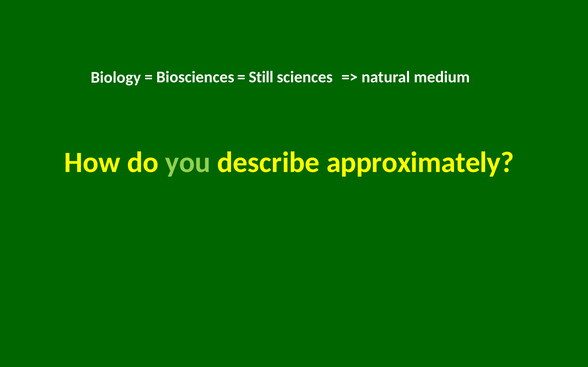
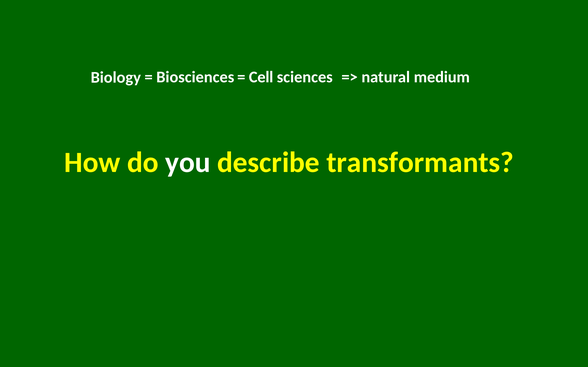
Still: Still -> Cell
you colour: light green -> white
approximately: approximately -> transformants
